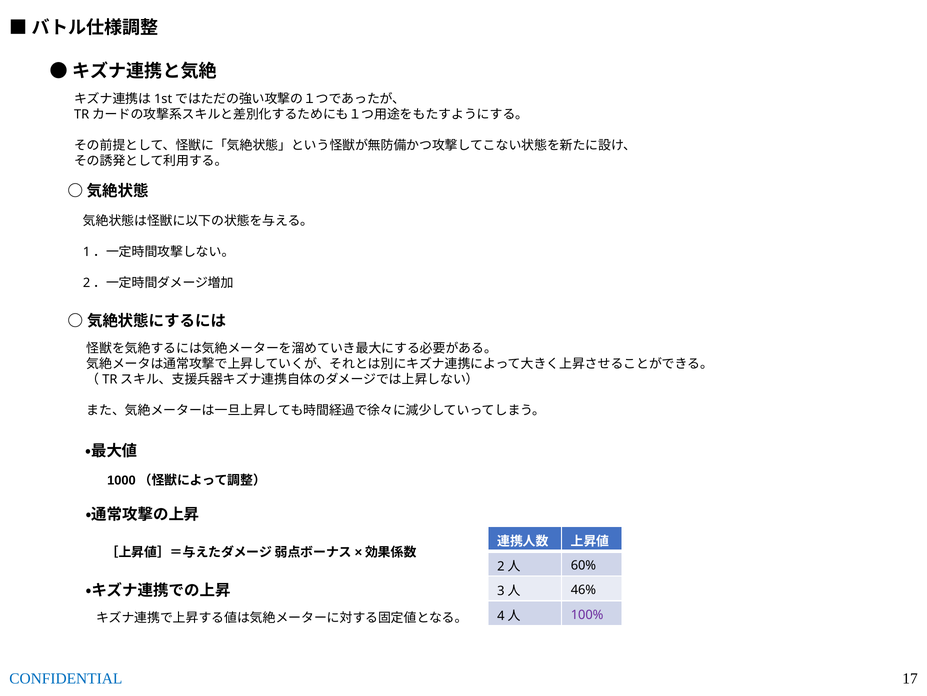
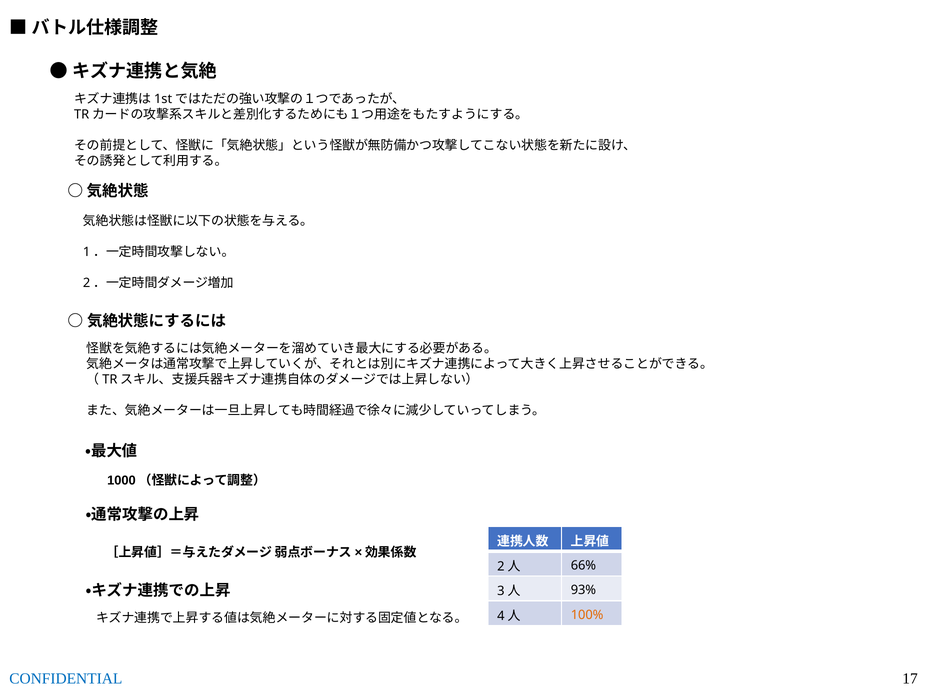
60%: 60% -> 66%
46%: 46% -> 93%
100% colour: purple -> orange
